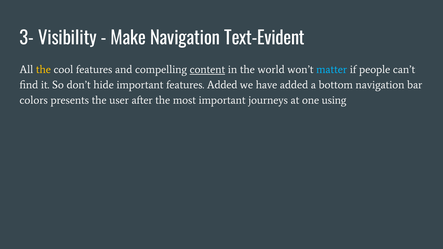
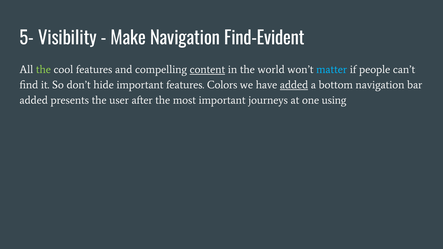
3-: 3- -> 5-
Text-Evident: Text-Evident -> Find-Evident
the at (43, 70) colour: yellow -> light green
features Added: Added -> Colors
added at (294, 85) underline: none -> present
colors at (34, 100): colors -> added
